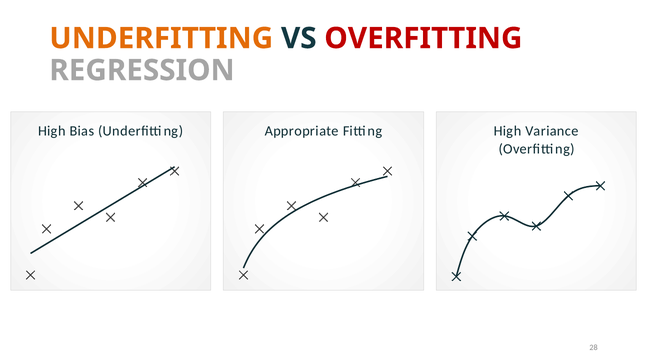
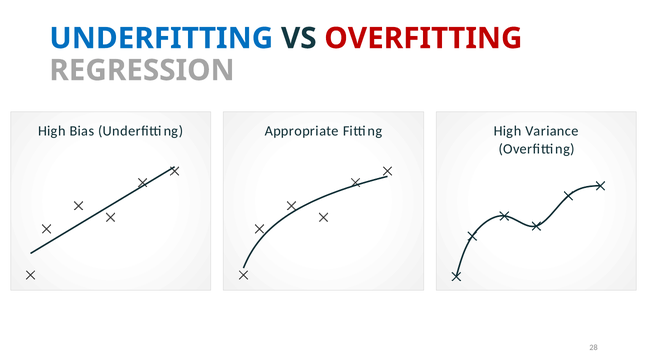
UNDERFITTING at (161, 38) colour: orange -> blue
